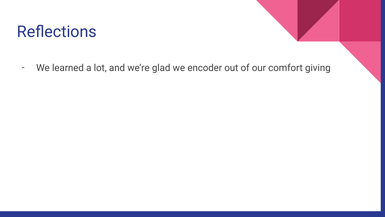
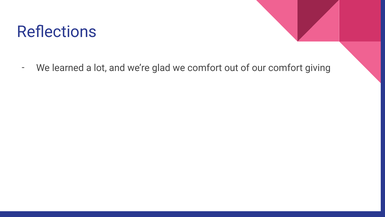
we encoder: encoder -> comfort
